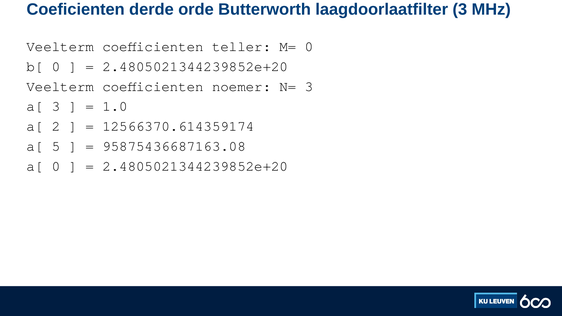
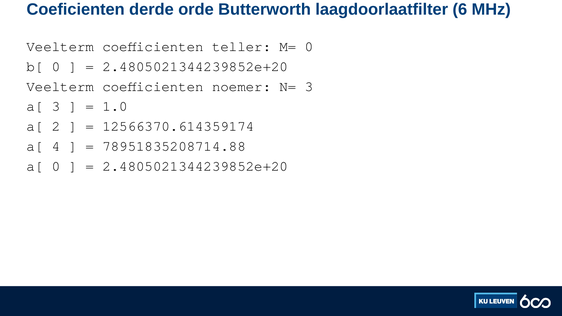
laagdoorlaatfilter 3: 3 -> 6
5: 5 -> 4
95875436687163.08: 95875436687163.08 -> 78951835208714.88
